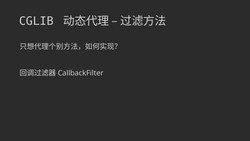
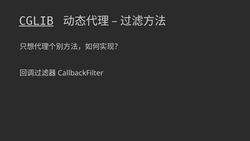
CGLIB underline: none -> present
